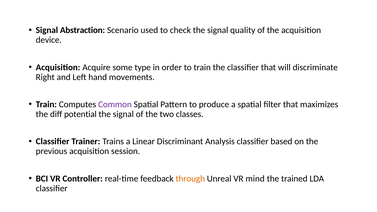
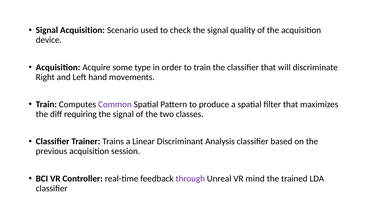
Signal Abstraction: Abstraction -> Acquisition
potential: potential -> requiring
through colour: orange -> purple
